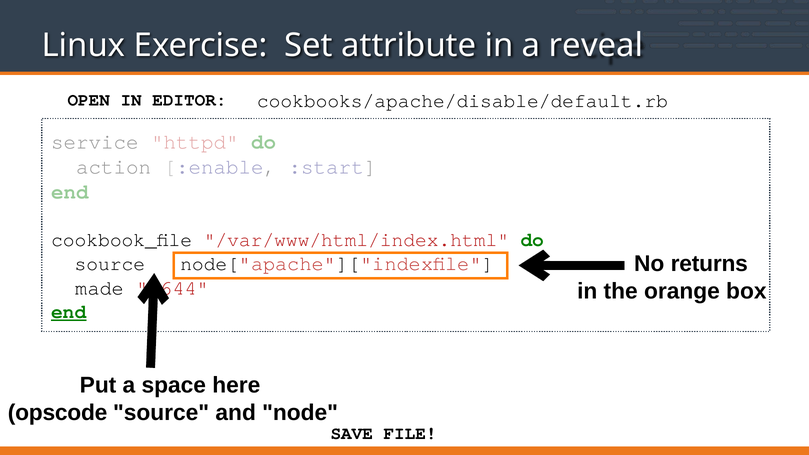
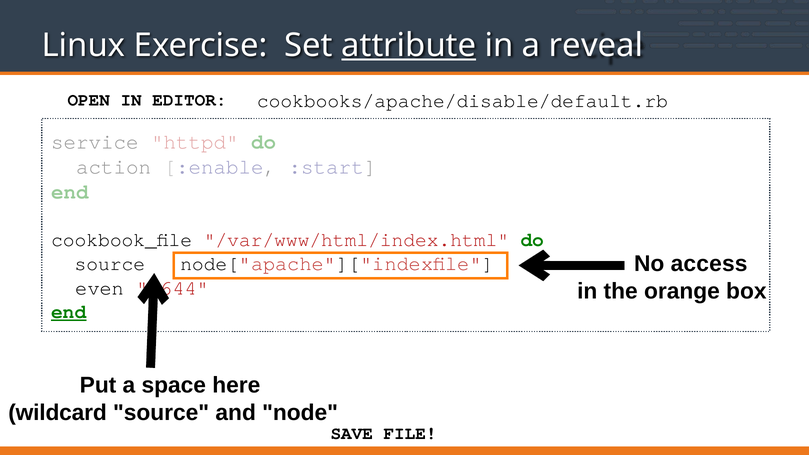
attribute underline: none -> present
returns: returns -> access
made: made -> even
opscode: opscode -> wildcard
